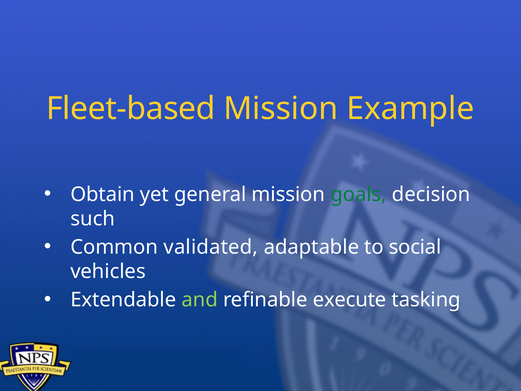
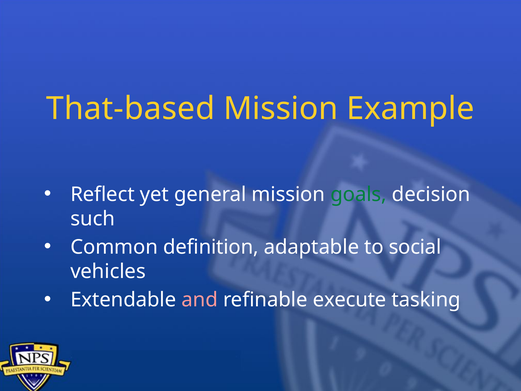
Fleet-based: Fleet-based -> That-based
Obtain: Obtain -> Reflect
validated: validated -> definition
and colour: light green -> pink
